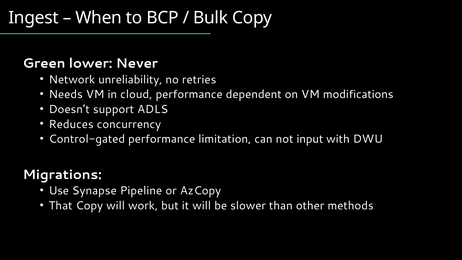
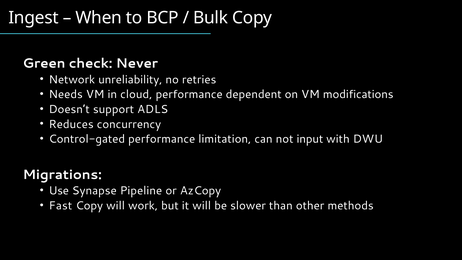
lower: lower -> check
That: That -> Fast
